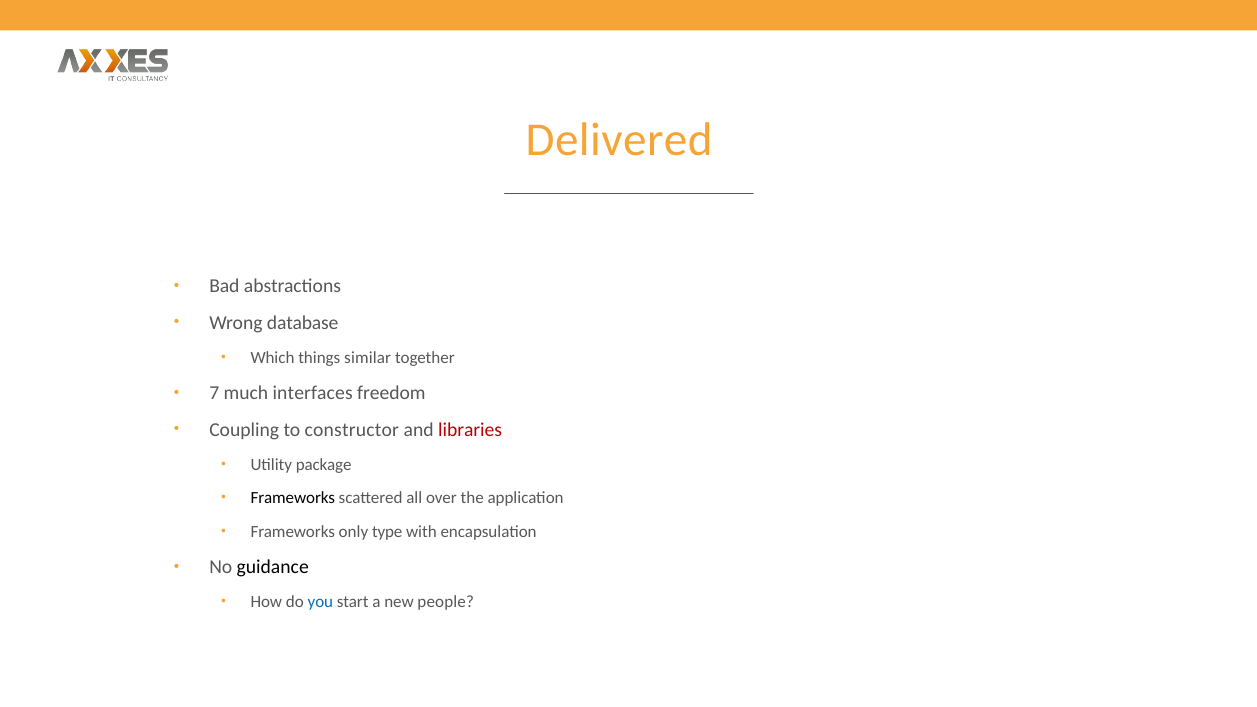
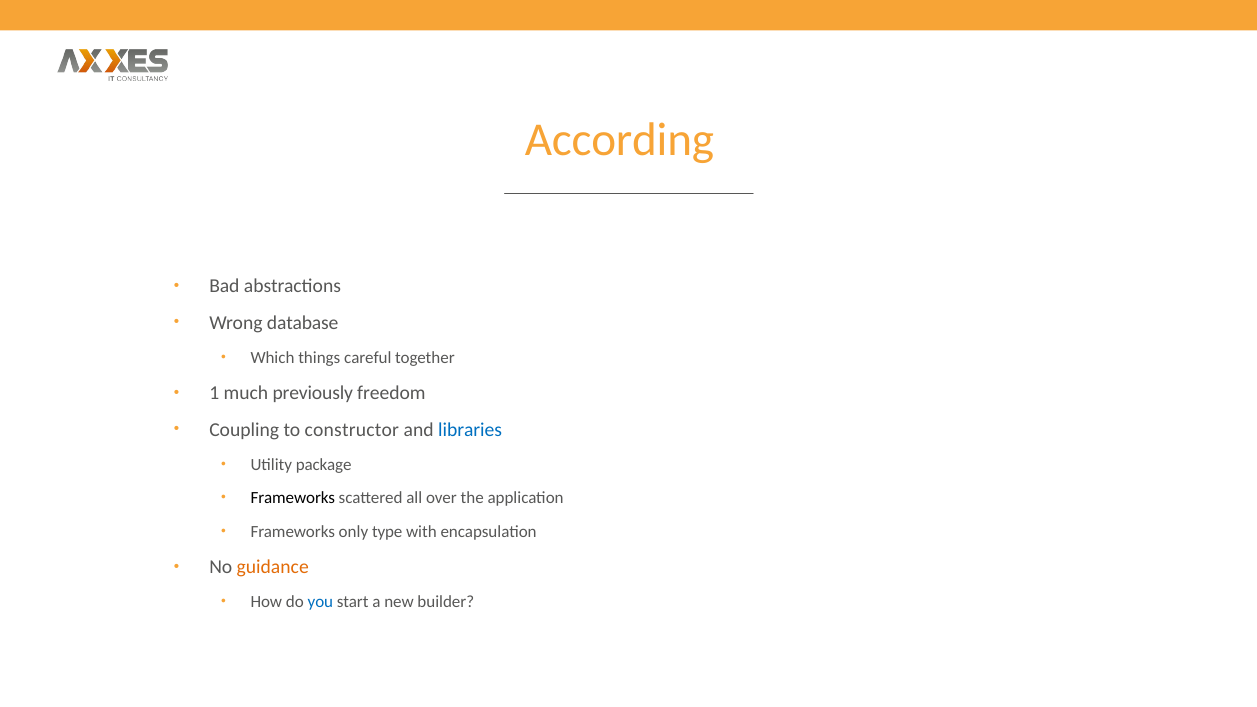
Delivered: Delivered -> According
similar: similar -> careful
7: 7 -> 1
interfaces: interfaces -> previously
libraries colour: red -> blue
guidance colour: black -> orange
people: people -> builder
